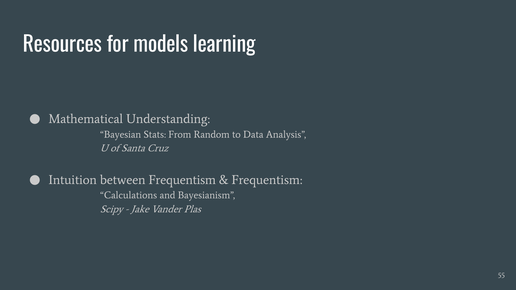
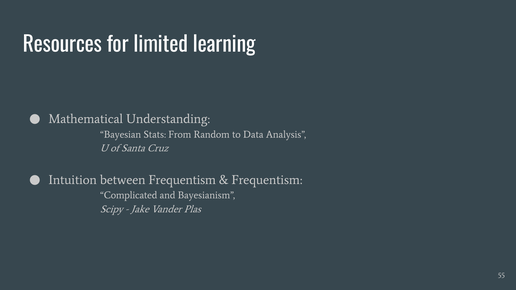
models: models -> limited
Calculations: Calculations -> Complicated
